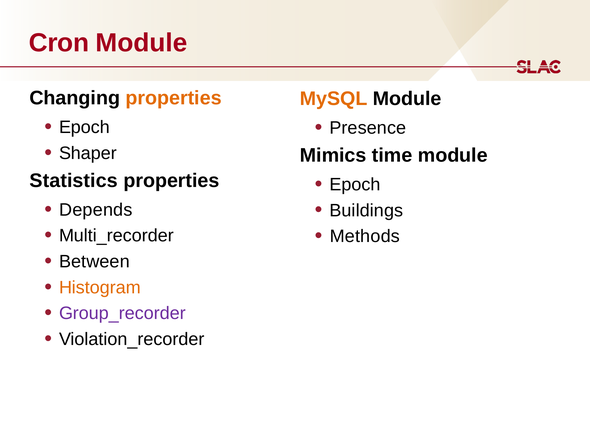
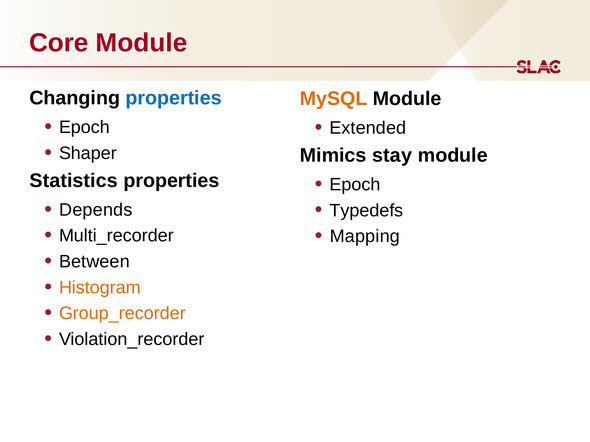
Cron: Cron -> Core
properties at (174, 98) colour: orange -> blue
Presence: Presence -> Extended
time: time -> stay
Buildings: Buildings -> Typedefs
Methods: Methods -> Mapping
Group_recorder colour: purple -> orange
